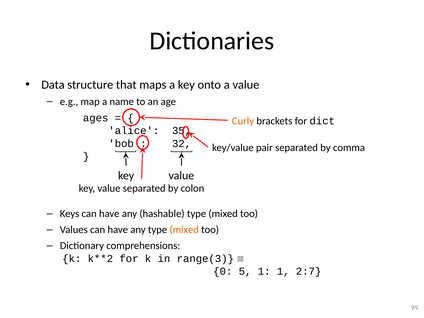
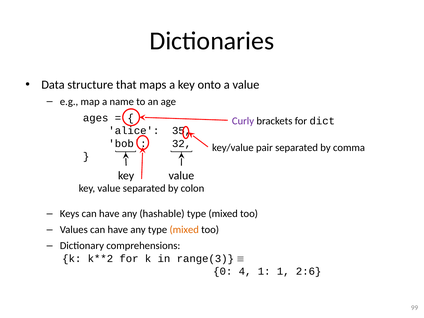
Curly colour: orange -> purple
5: 5 -> 4
2:7: 2:7 -> 2:6
